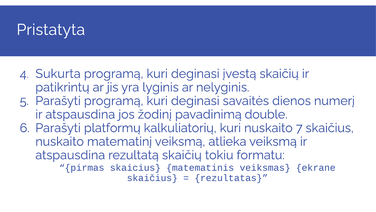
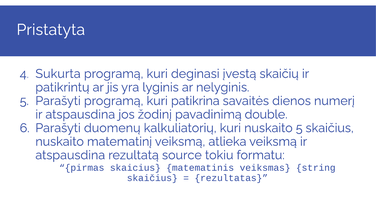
Parašyti programą kuri deginasi: deginasi -> patikrina
platformų: platformų -> duomenų
nuskaito 7: 7 -> 5
rezultatą skaičių: skaičių -> source
ekrane: ekrane -> string
